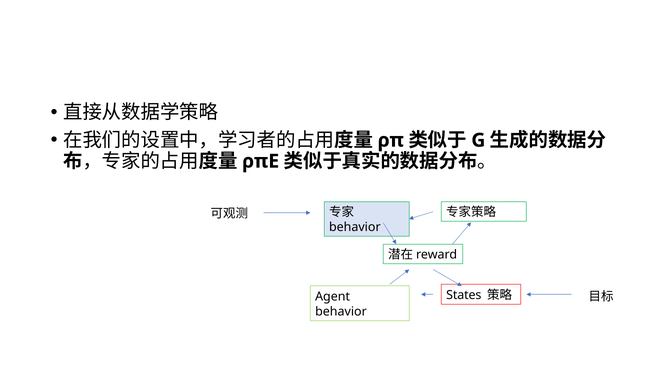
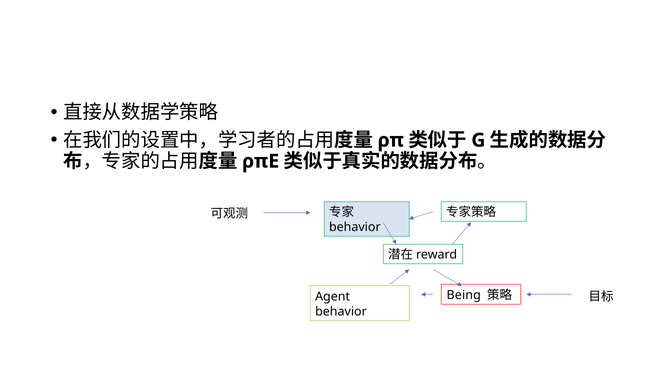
States: States -> Being
